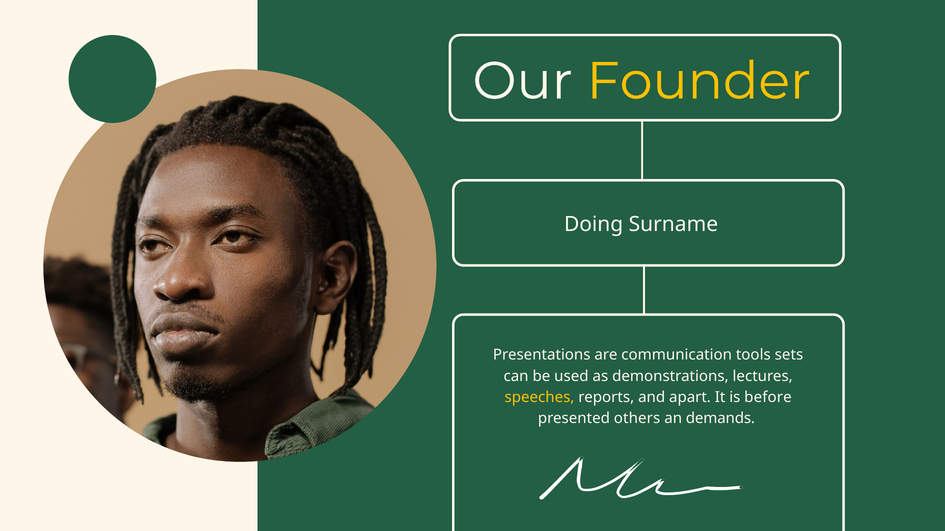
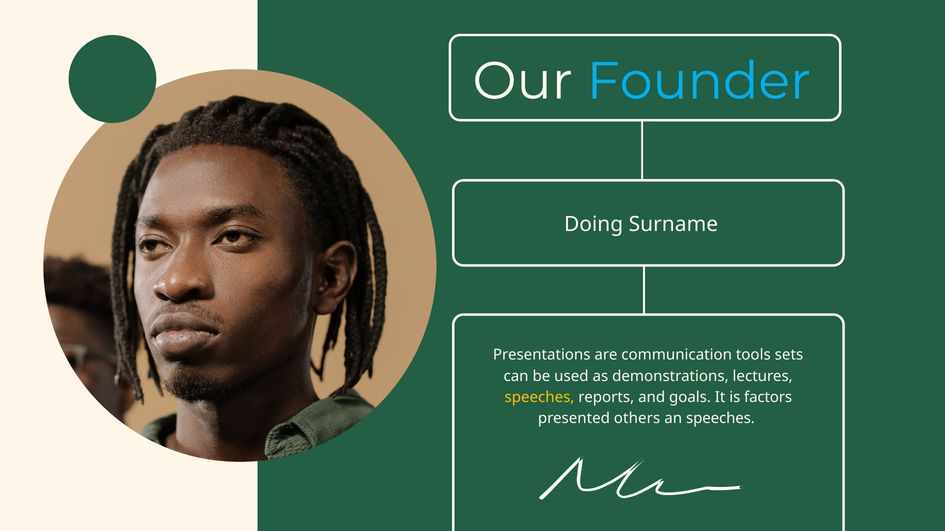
Founder colour: yellow -> light blue
apart: apart -> goals
before: before -> factors
an demands: demands -> speeches
